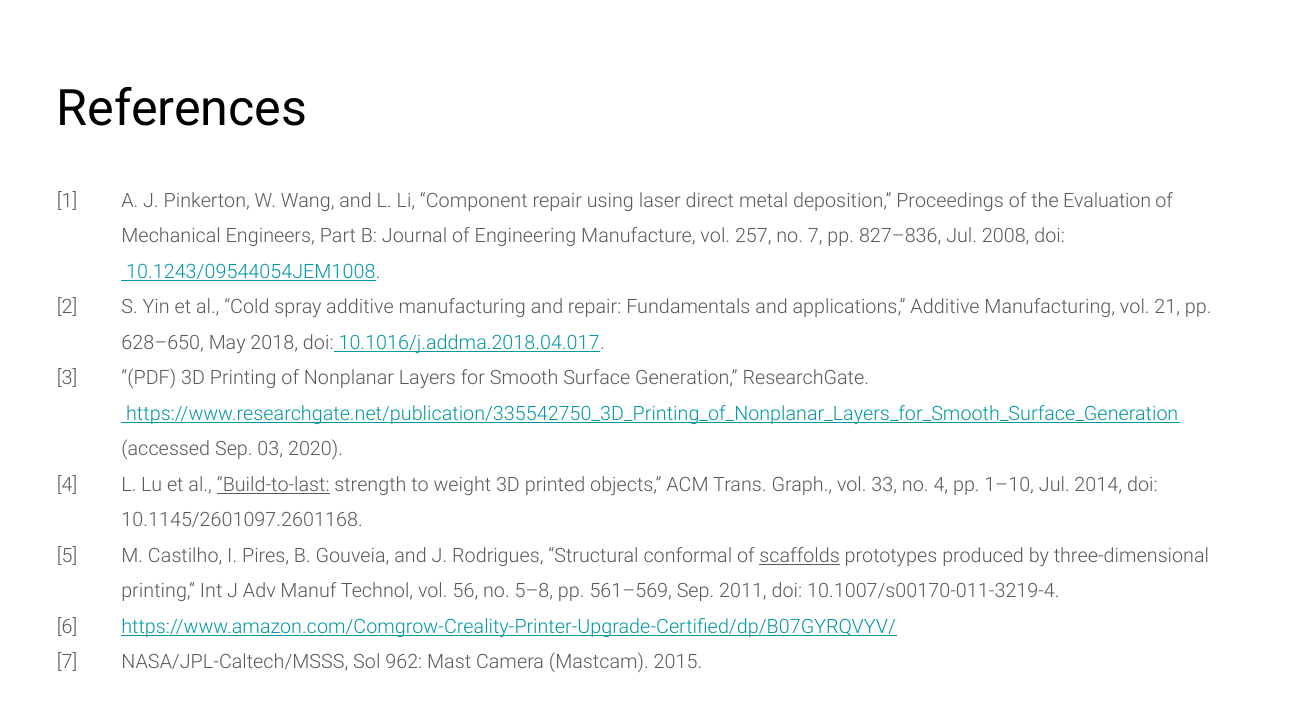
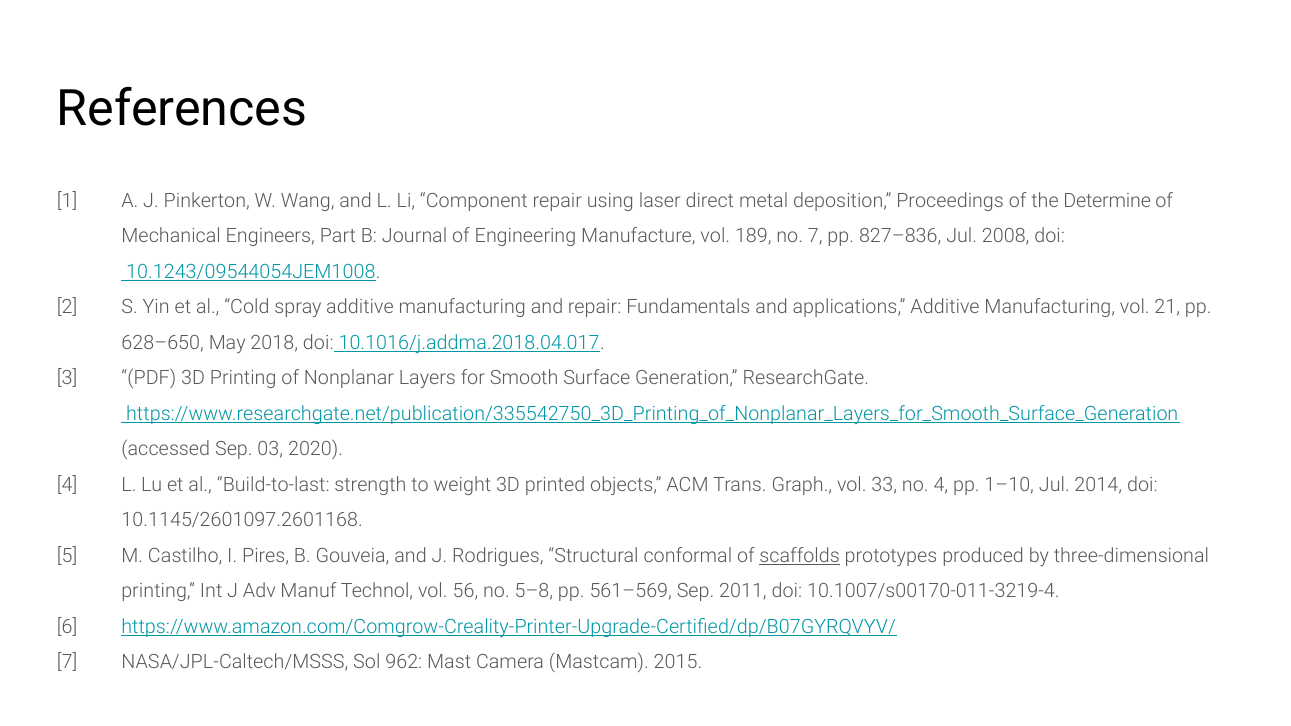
Evaluation: Evaluation -> Determine
257: 257 -> 189
Build-to-last underline: present -> none
